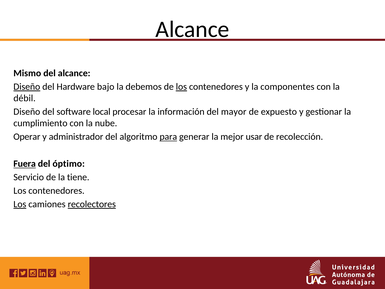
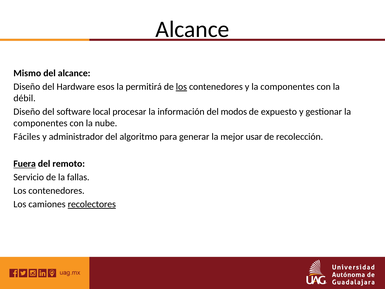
Diseño at (27, 87) underline: present -> none
bajo: bajo -> esos
debemos: debemos -> permitirá
mayor: mayor -> modos
cumplimiento at (40, 123): cumplimiento -> componentes
Operar: Operar -> Fáciles
para underline: present -> none
óptimo: óptimo -> remoto
tiene: tiene -> fallas
Los at (20, 204) underline: present -> none
